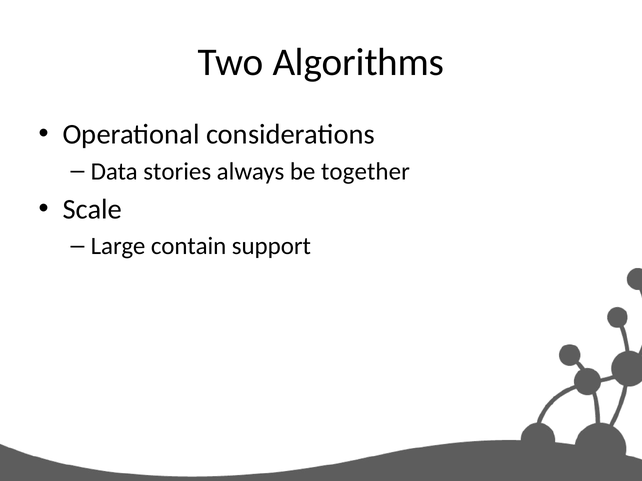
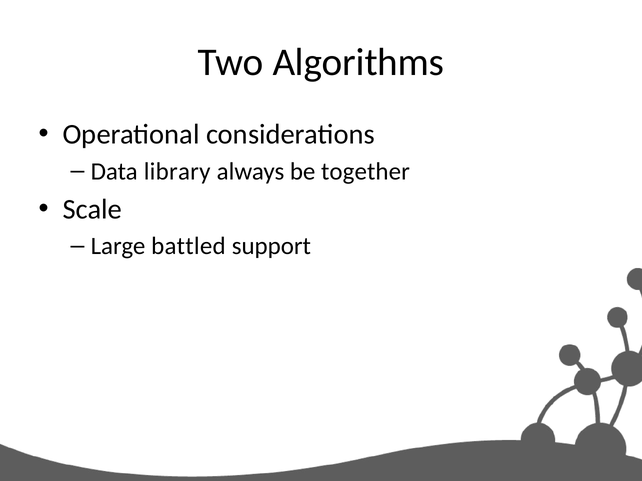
stories: stories -> library
contain: contain -> battled
